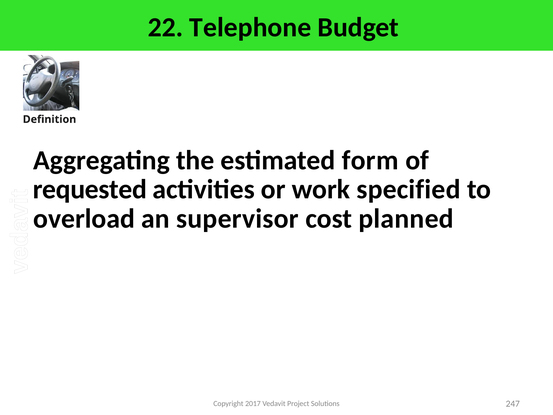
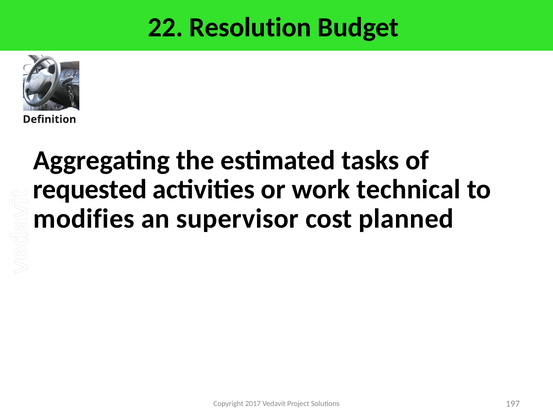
Telephone: Telephone -> Resolution
form: form -> tasks
specified: specified -> technical
overload: overload -> modifies
247: 247 -> 197
